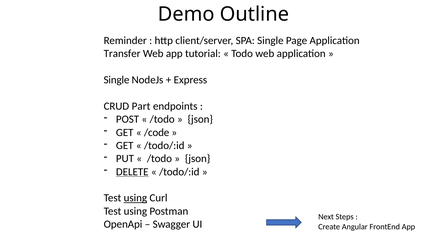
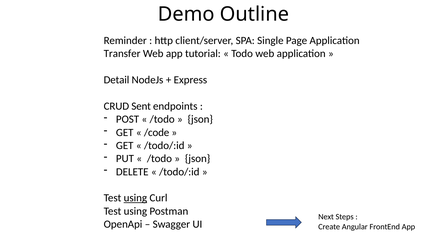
Single at (116, 80): Single -> Detail
Part: Part -> Sent
DELETE underline: present -> none
